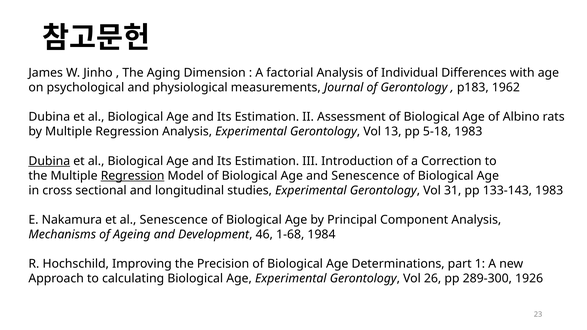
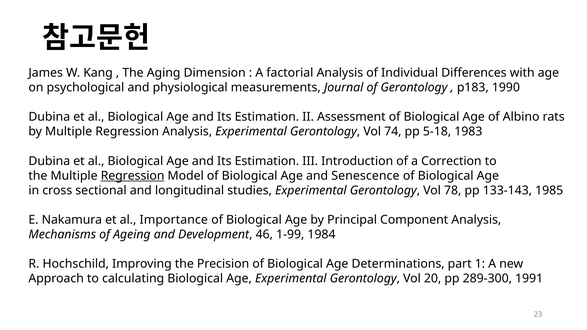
Jinho: Jinho -> Kang
1962: 1962 -> 1990
13: 13 -> 74
Dubina at (49, 161) underline: present -> none
31: 31 -> 78
133-143 1983: 1983 -> 1985
al Senescence: Senescence -> Importance
1-68: 1-68 -> 1-99
26: 26 -> 20
1926: 1926 -> 1991
